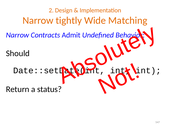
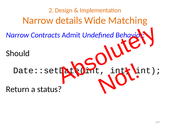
tightly: tightly -> details
